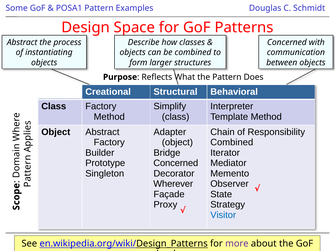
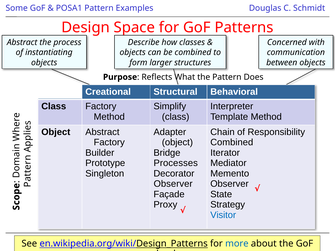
Concerned at (176, 163): Concerned -> Processes
Wherever at (173, 184): Wherever -> Observer
more colour: purple -> blue
